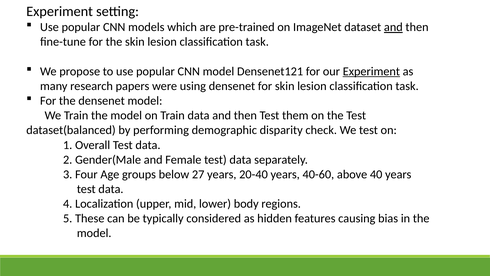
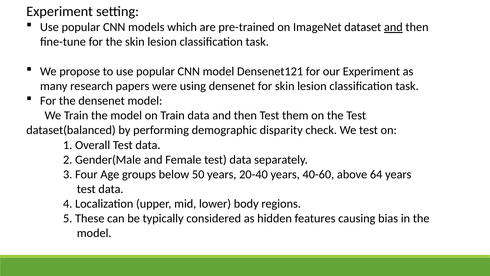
Experiment at (371, 71) underline: present -> none
27: 27 -> 50
40: 40 -> 64
